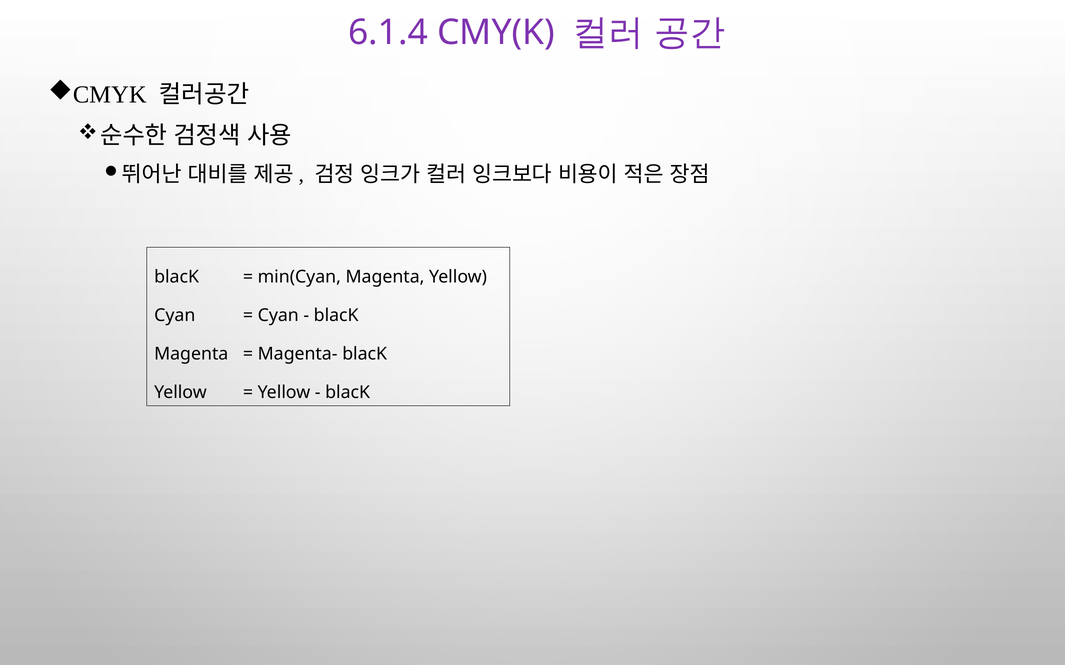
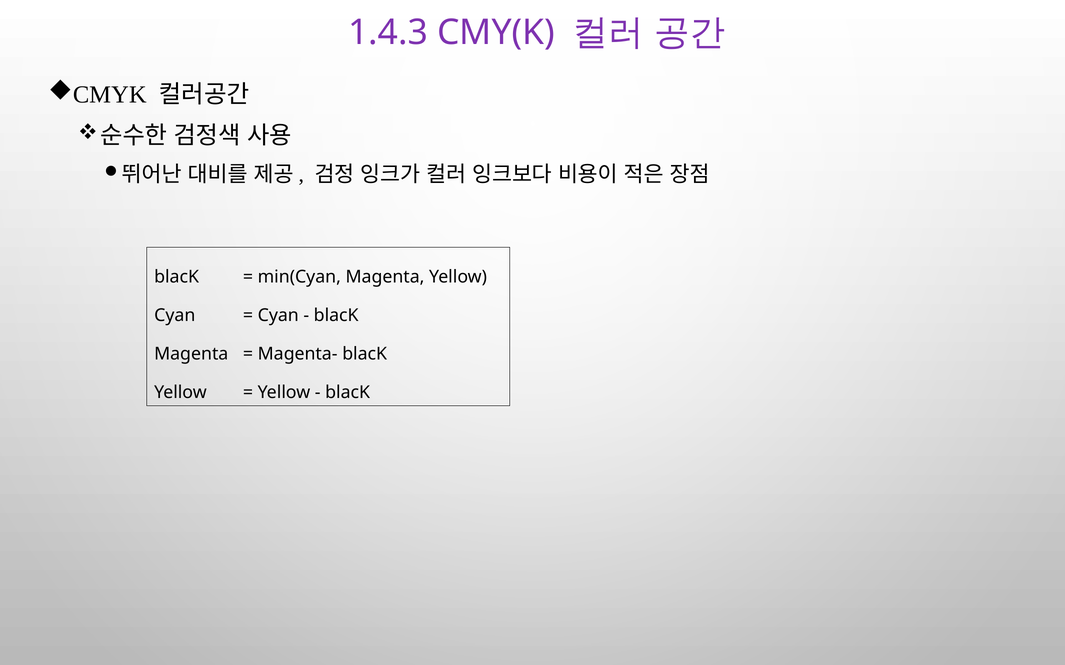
6.1.4: 6.1.4 -> 1.4.3
